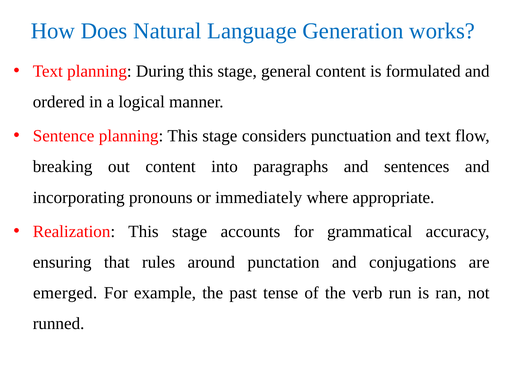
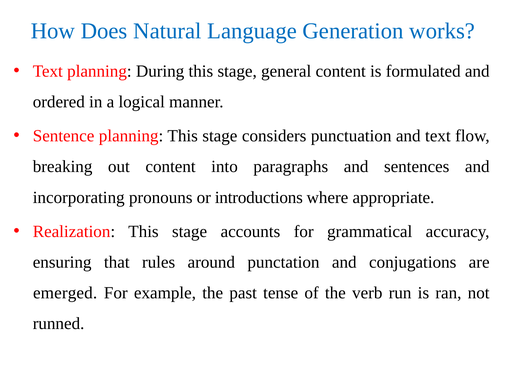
immediately: immediately -> introductions
